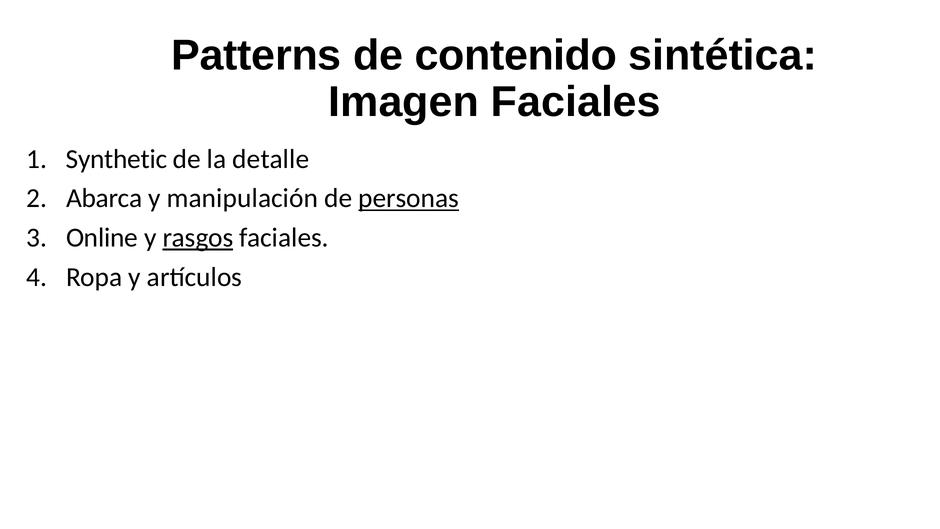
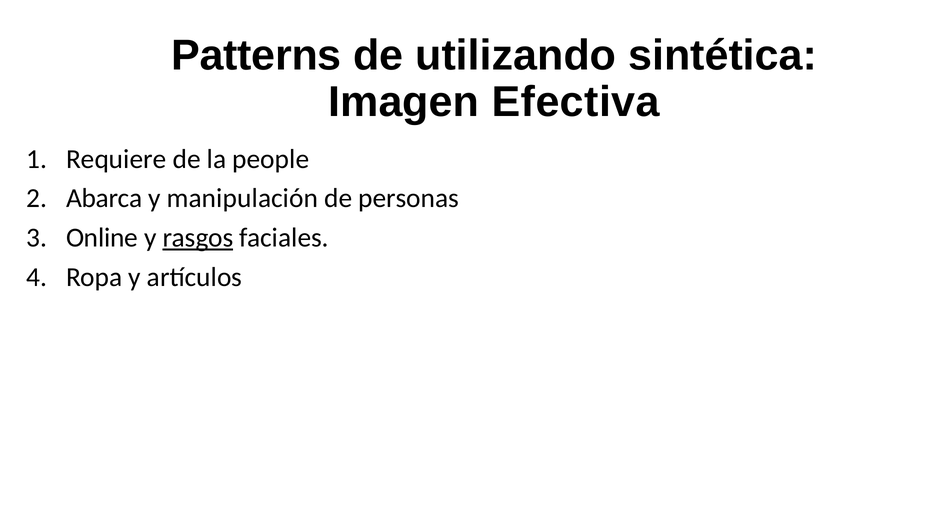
contenido: contenido -> utilizando
Imagen Faciales: Faciales -> Efectiva
Synthetic: Synthetic -> Requiere
detalle: detalle -> people
personas underline: present -> none
